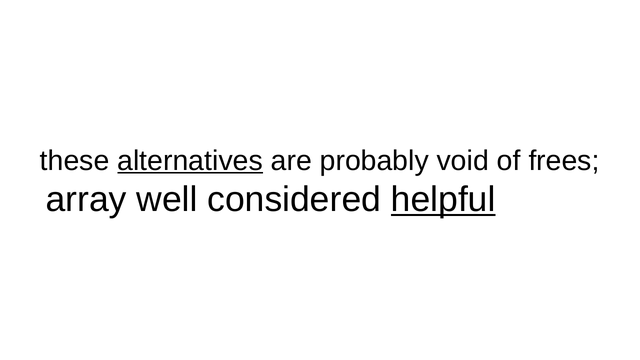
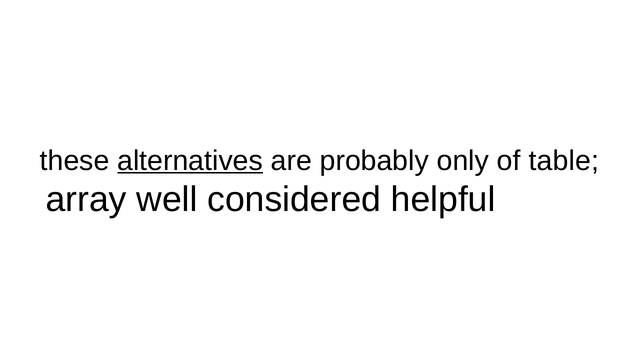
void: void -> only
frees: frees -> table
helpful underline: present -> none
